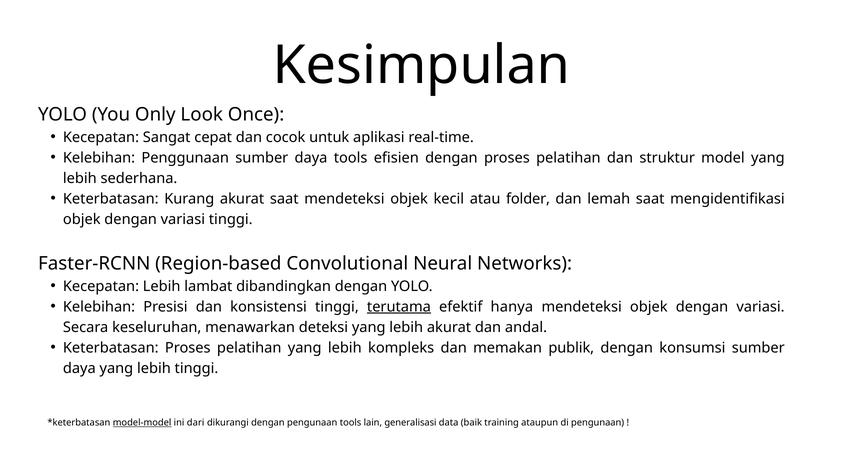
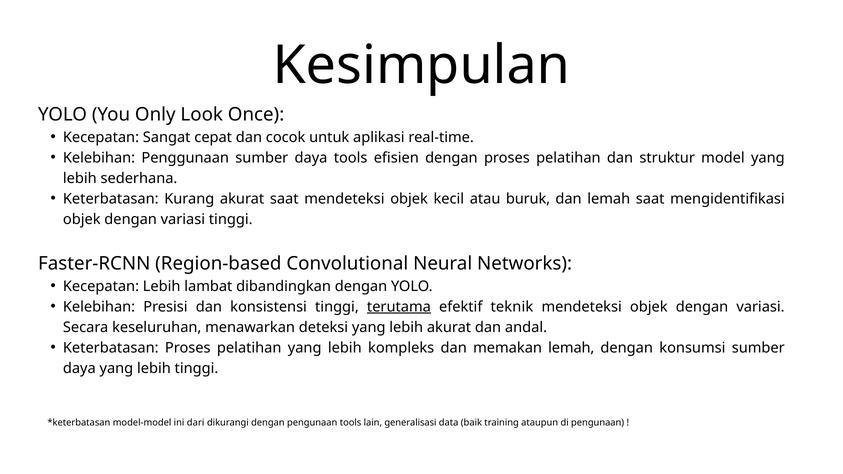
folder: folder -> buruk
hanya: hanya -> teknik
memakan publik: publik -> lemah
model-model underline: present -> none
